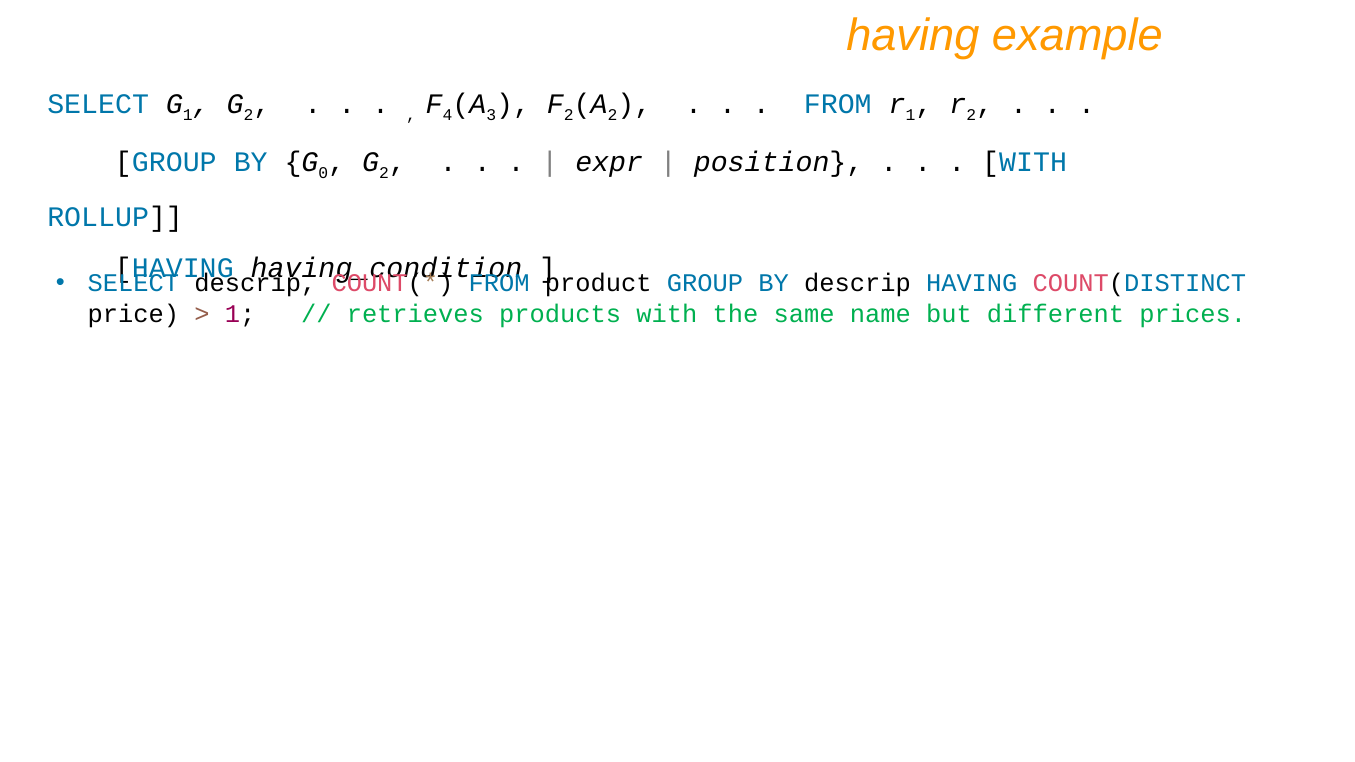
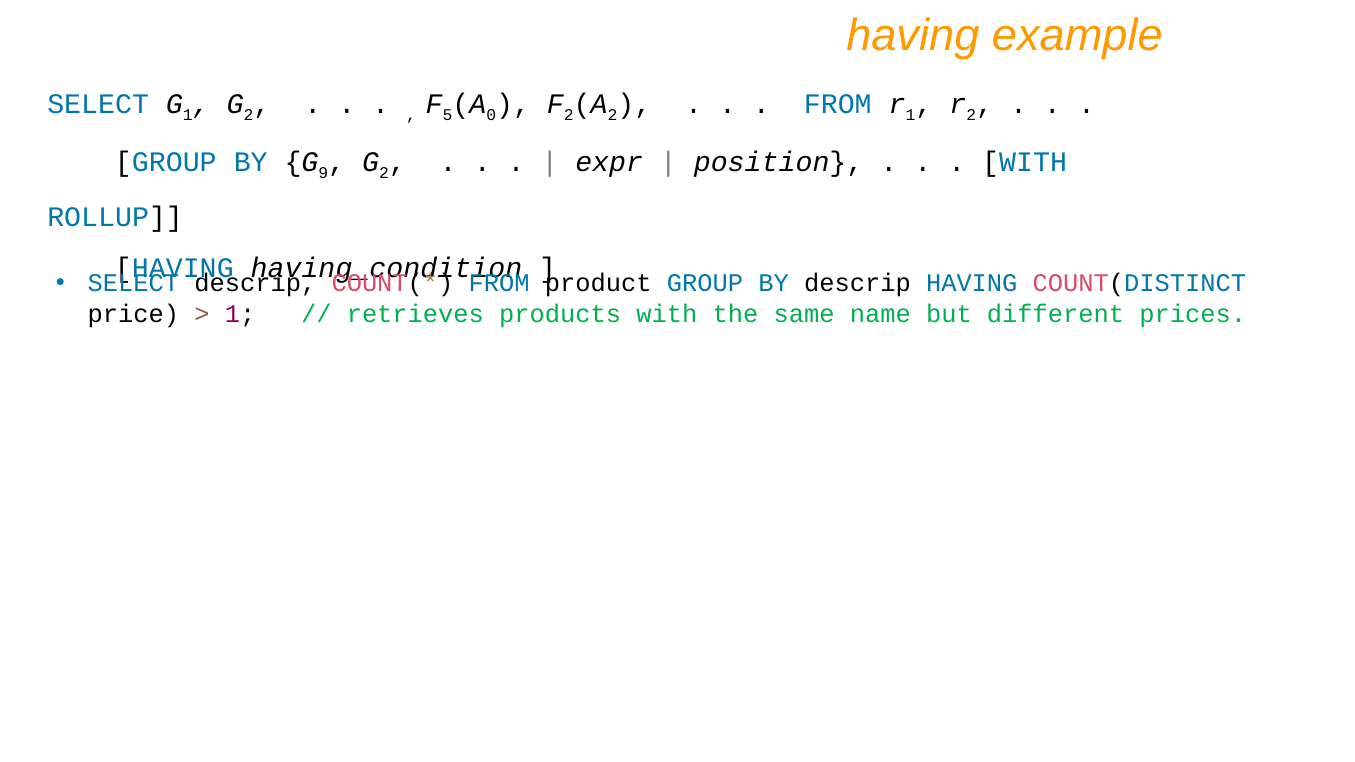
4: 4 -> 5
3: 3 -> 0
0: 0 -> 9
